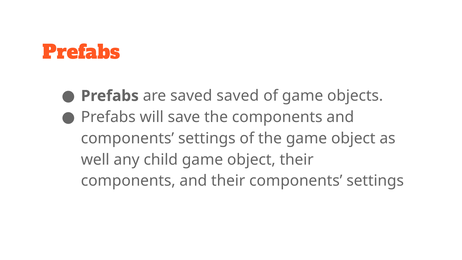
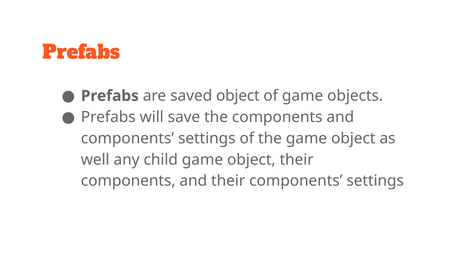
saved saved: saved -> object
